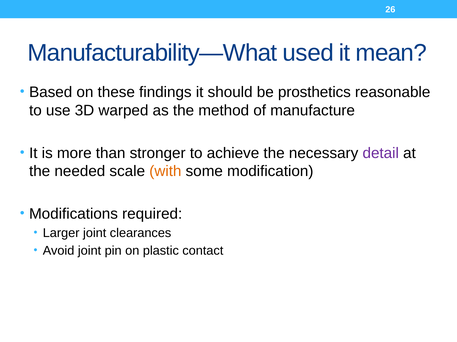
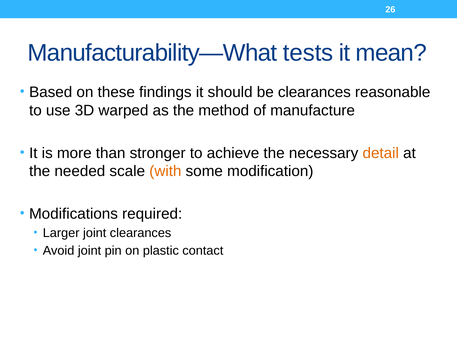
used: used -> tests
be prosthetics: prosthetics -> clearances
detail colour: purple -> orange
